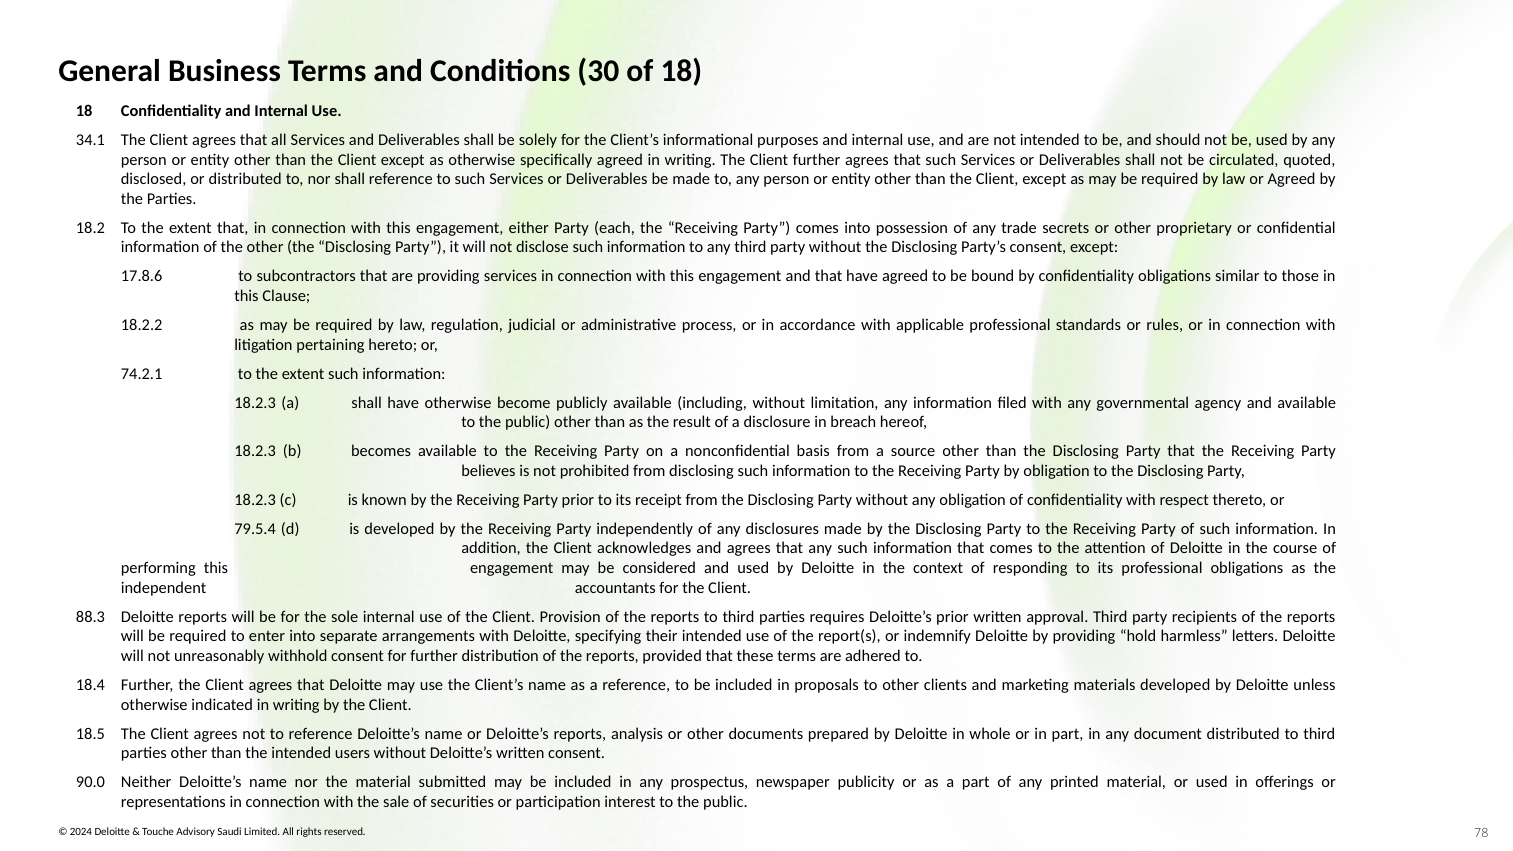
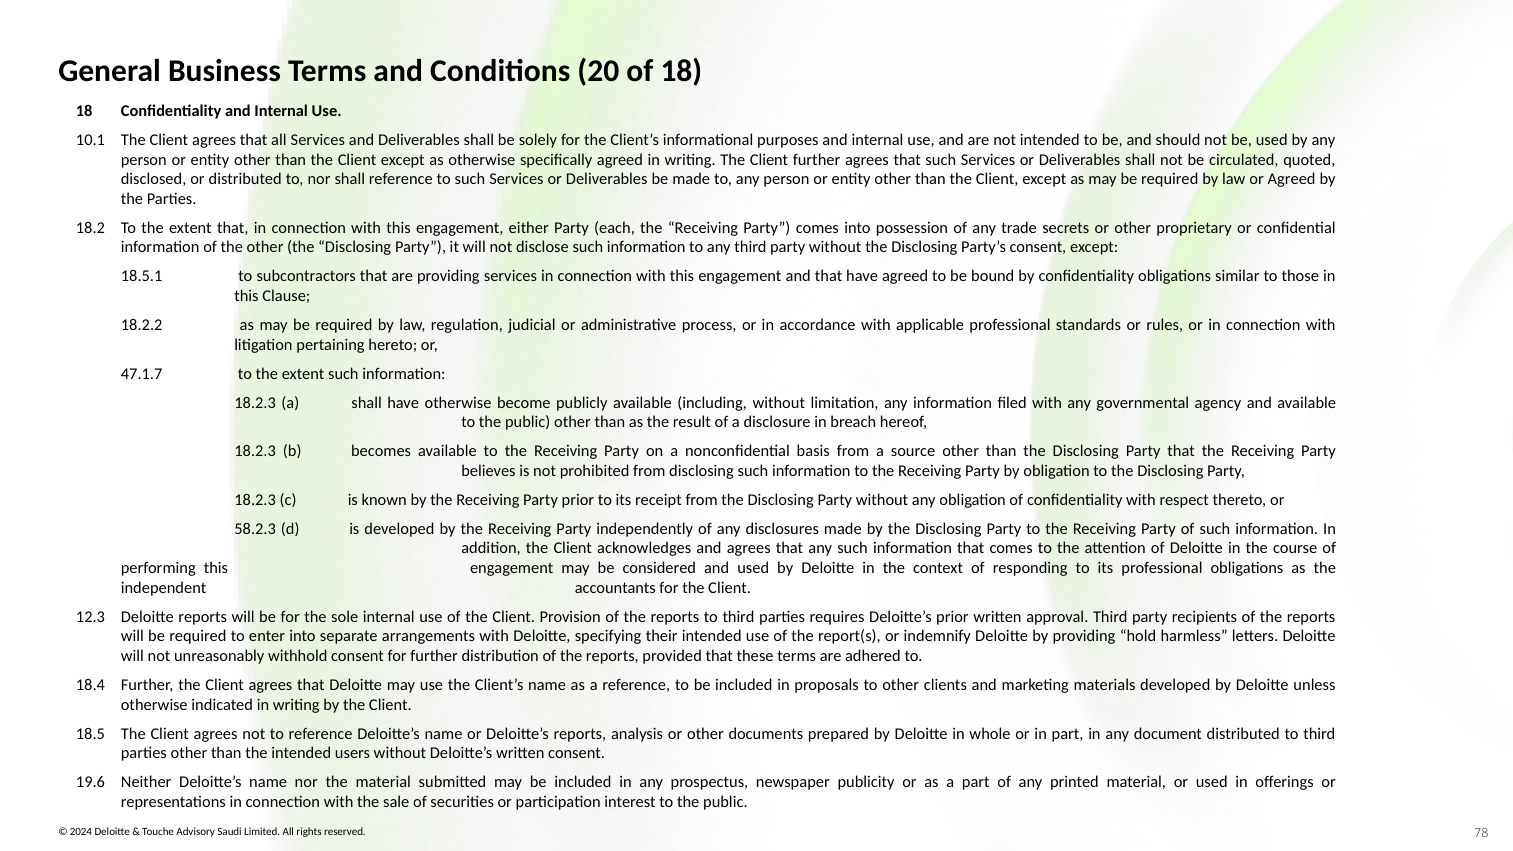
30: 30 -> 20
34.1: 34.1 -> 10.1
17.8.6: 17.8.6 -> 18.5.1
74.2.1: 74.2.1 -> 47.1.7
79.5.4: 79.5.4 -> 58.2.3
88.3: 88.3 -> 12.3
90.0: 90.0 -> 19.6
